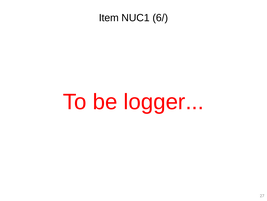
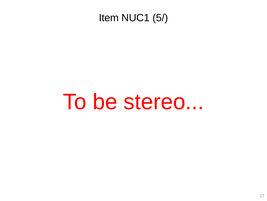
6/: 6/ -> 5/
logger: logger -> stereo
